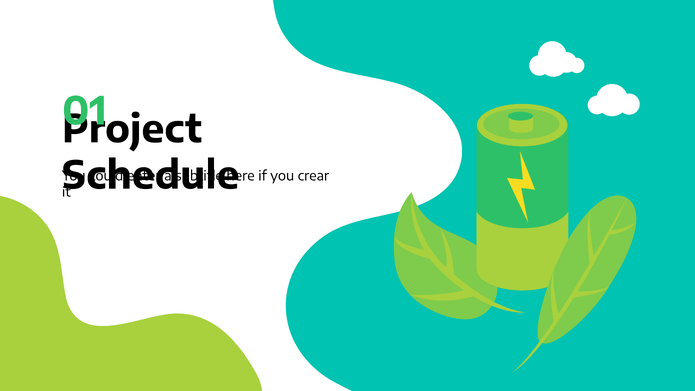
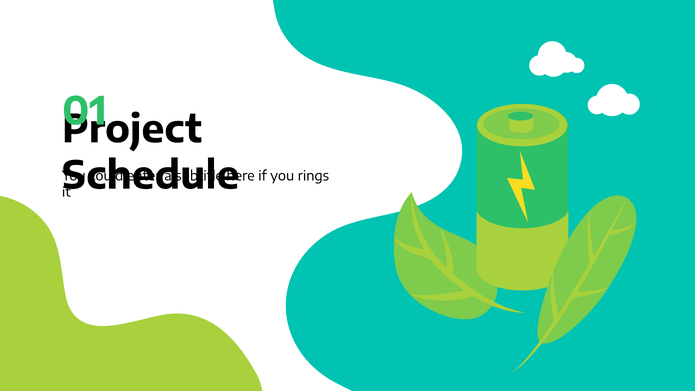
crear: crear -> rings
